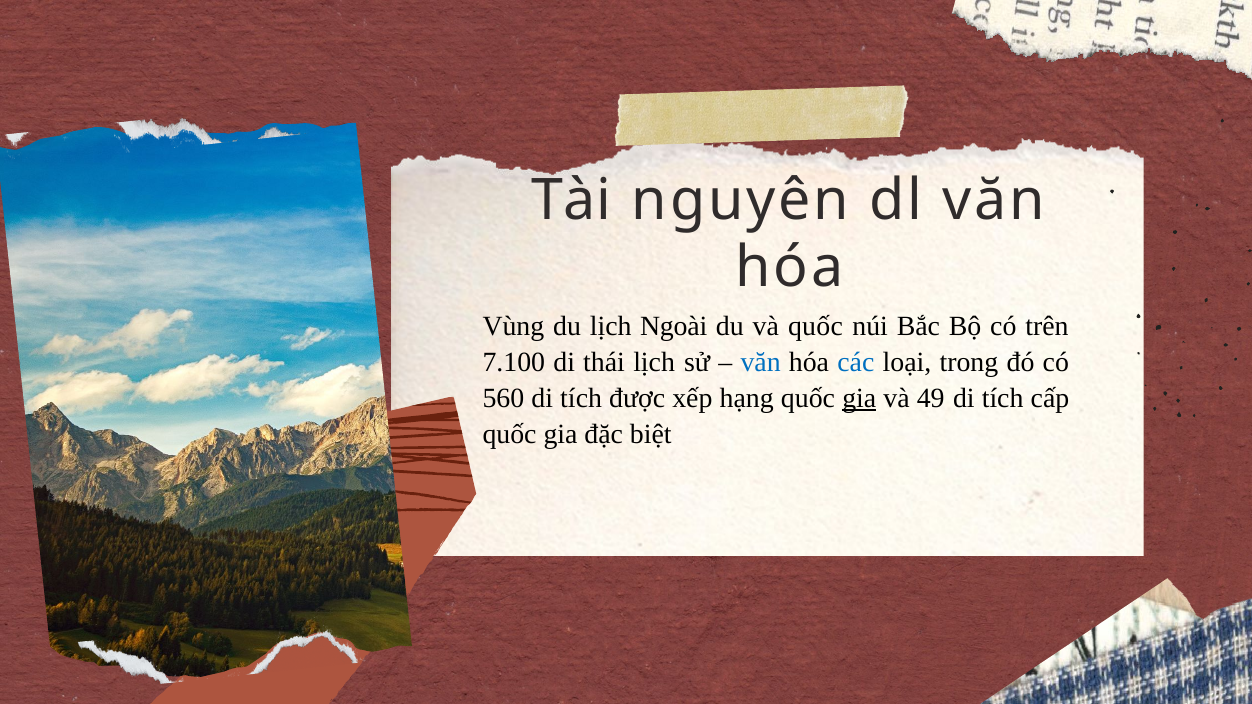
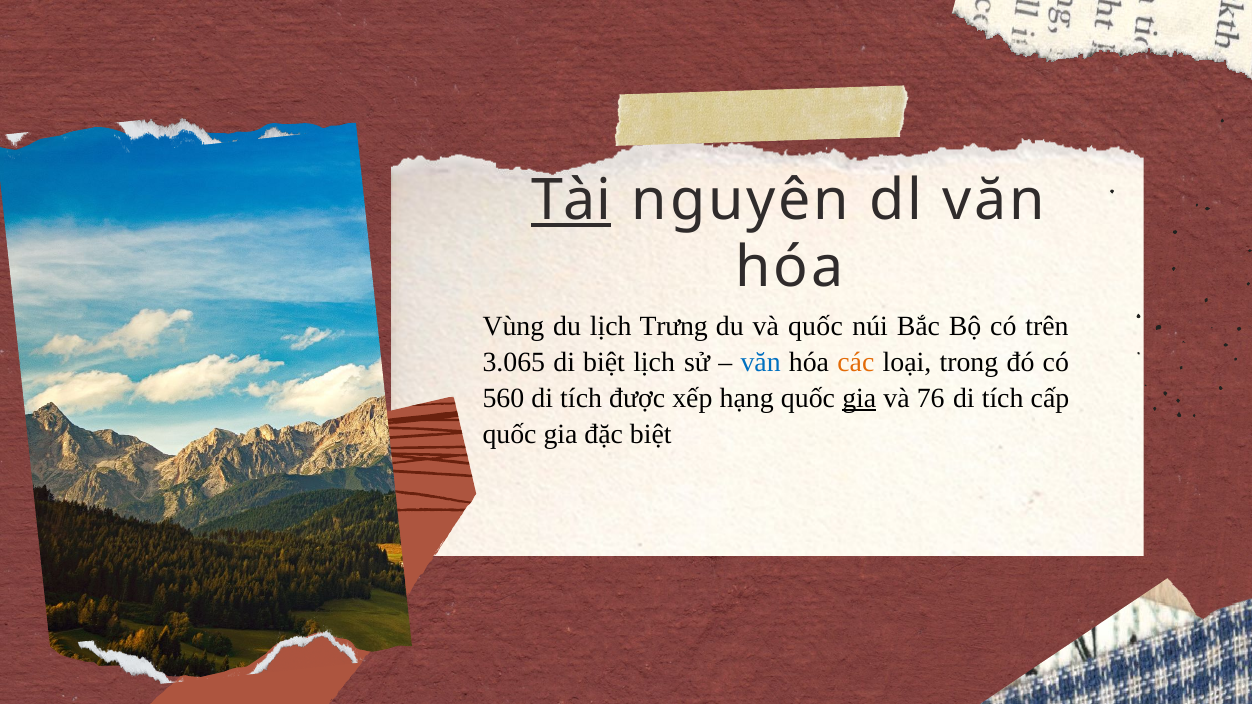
Tài underline: none -> present
Ngoài: Ngoài -> Trưng
7.100: 7.100 -> 3.065
di thái: thái -> biệt
các colour: blue -> orange
49: 49 -> 76
